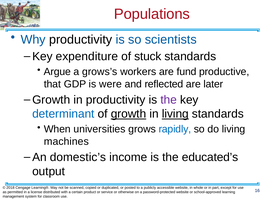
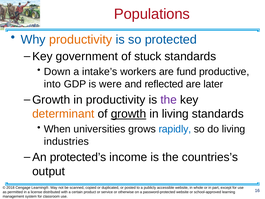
productivity at (81, 39) colour: black -> orange
scientists: scientists -> protected
expenditure: expenditure -> government
Argue: Argue -> Down
grows’s: grows’s -> intake’s
that: that -> into
determinant colour: blue -> orange
living at (175, 114) underline: present -> none
machines: machines -> industries
domestic’s: domestic’s -> protected’s
educated’s: educated’s -> countries’s
